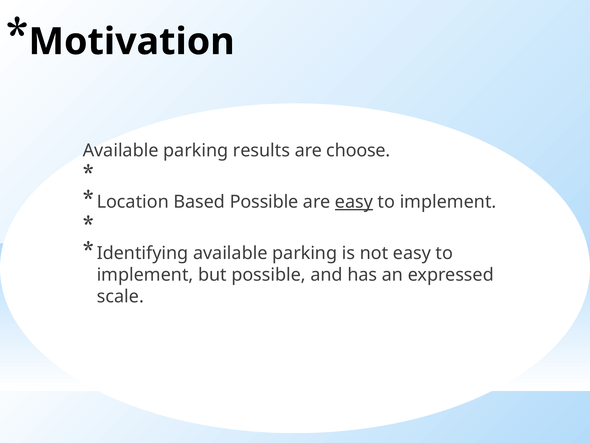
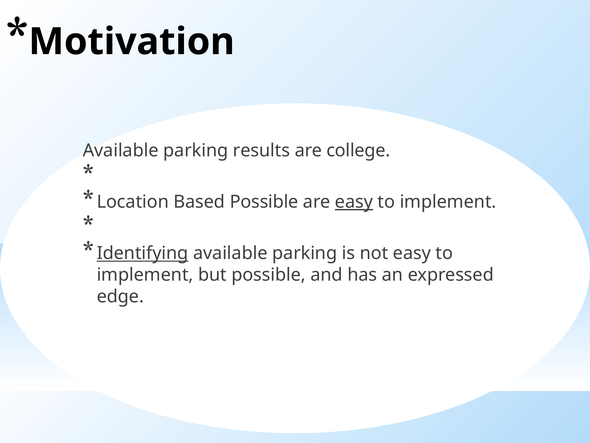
choose: choose -> college
Identifying underline: none -> present
scale: scale -> edge
